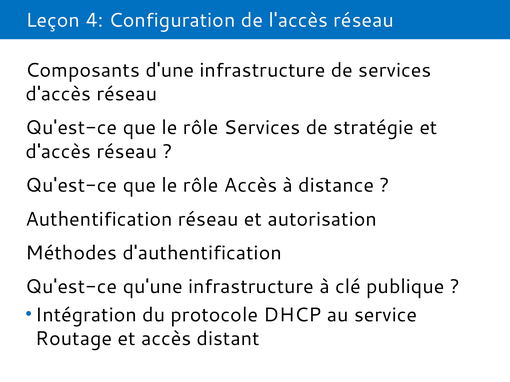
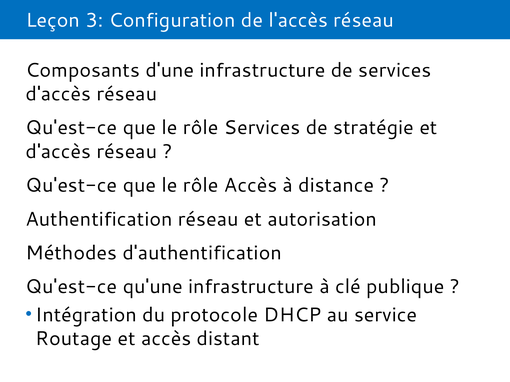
4: 4 -> 3
